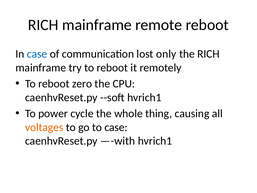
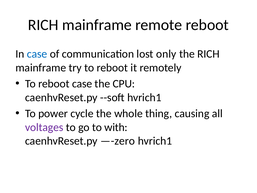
reboot zero: zero -> case
voltages colour: orange -> purple
to case: case -> with
—-with: —-with -> —-zero
